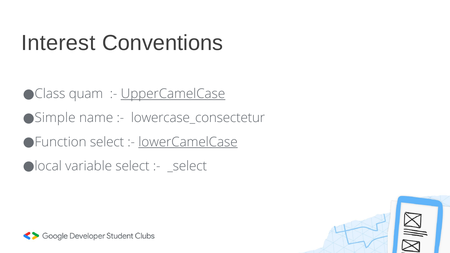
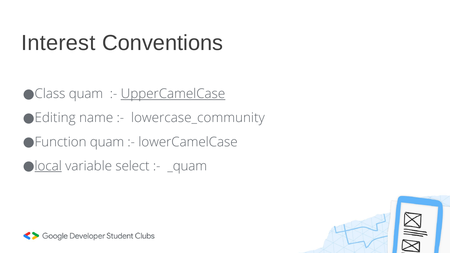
Simple: Simple -> Editing
lowercase_consectetur: lowercase_consectetur -> lowercase_community
Function select: select -> quam
lowerCamelCase underline: present -> none
local underline: none -> present
_select: _select -> _quam
